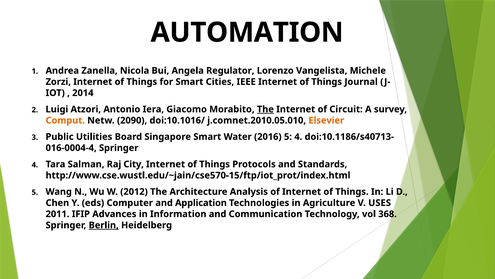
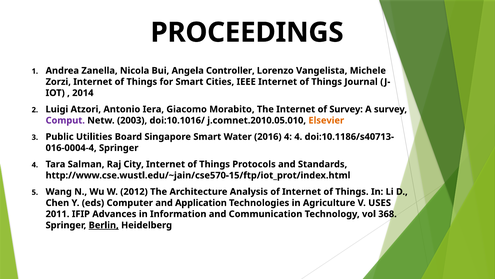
AUTOMATION: AUTOMATION -> PROCEEDINGS
Regulator: Regulator -> Controller
The at (265, 109) underline: present -> none
of Circuit: Circuit -> Survey
Comput colour: orange -> purple
2090: 2090 -> 2003
2016 5: 5 -> 4
